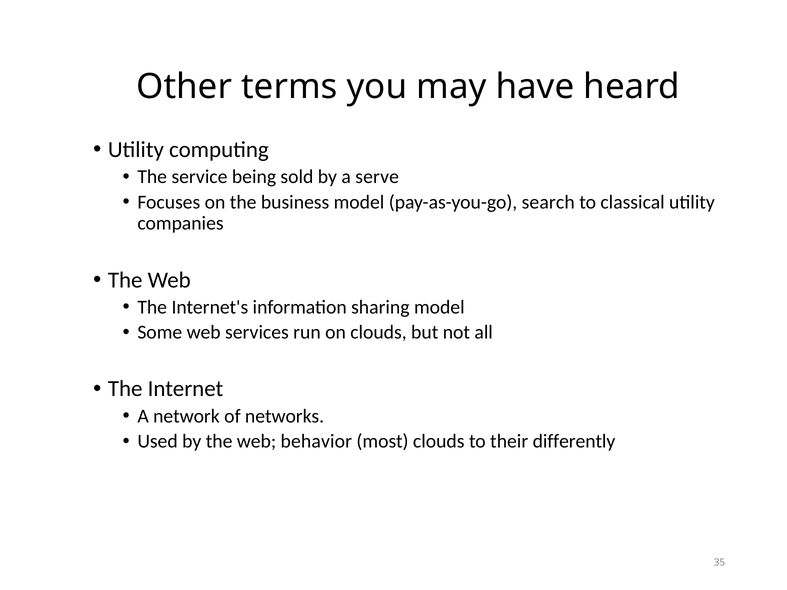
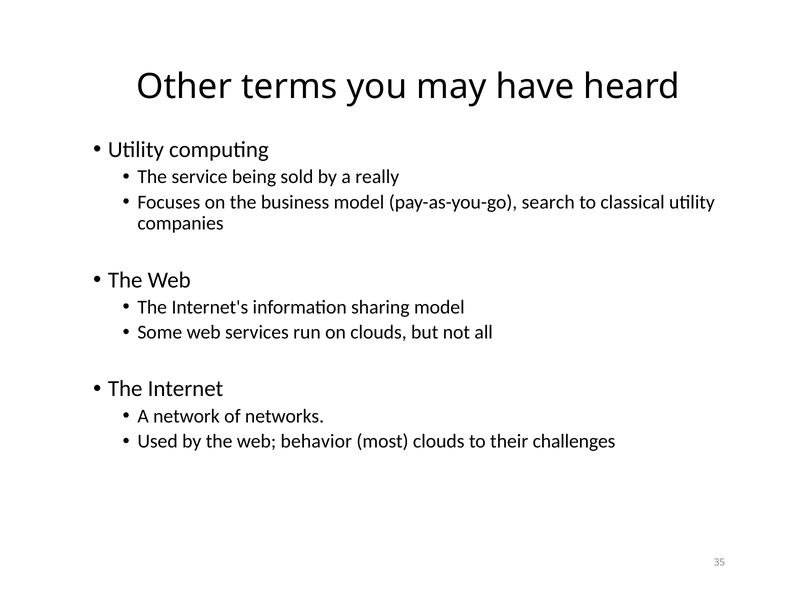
serve: serve -> really
differently: differently -> challenges
